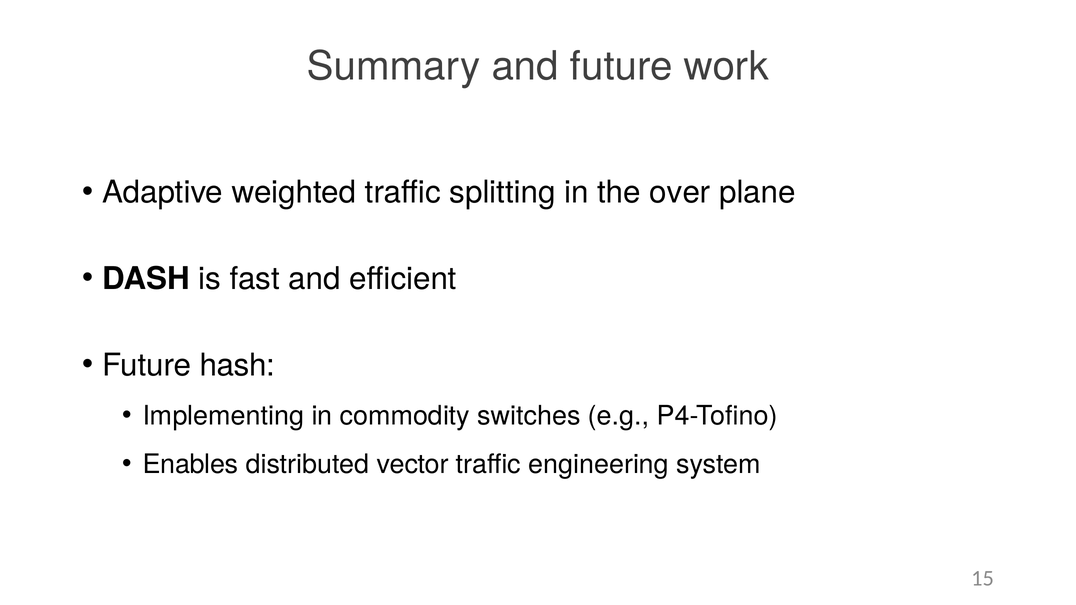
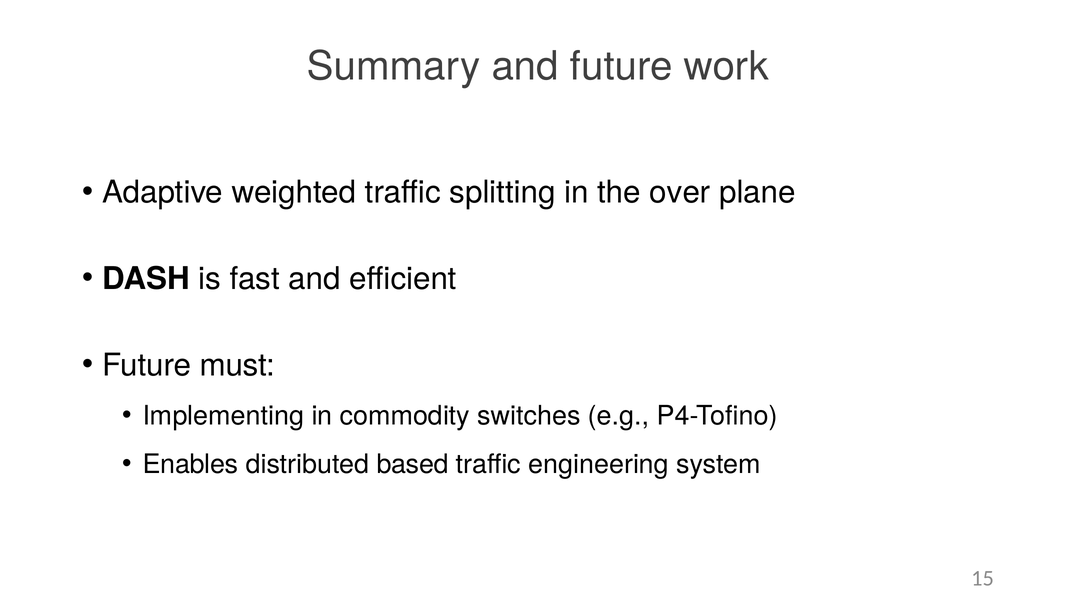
hash: hash -> must
vector: vector -> based
